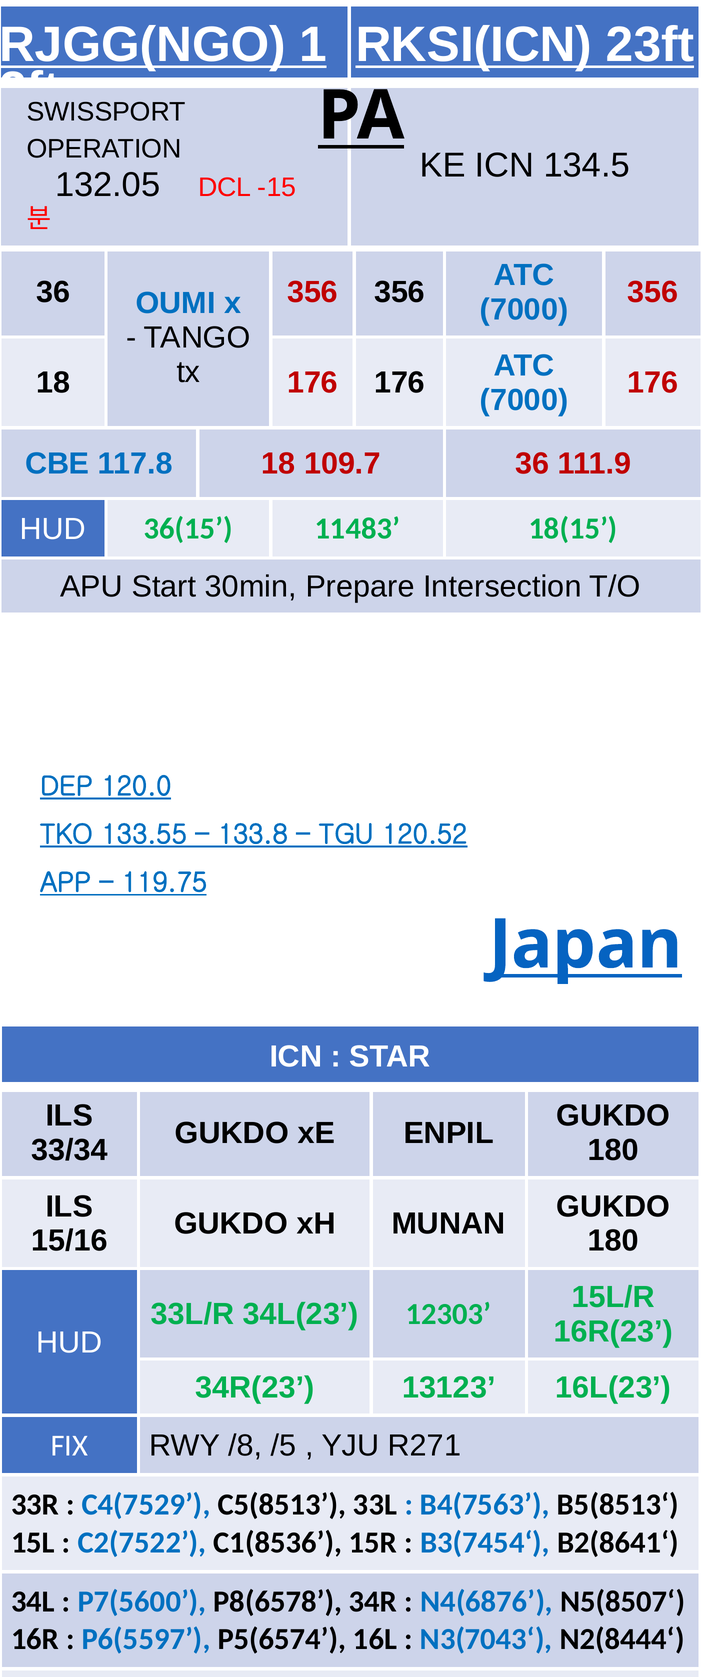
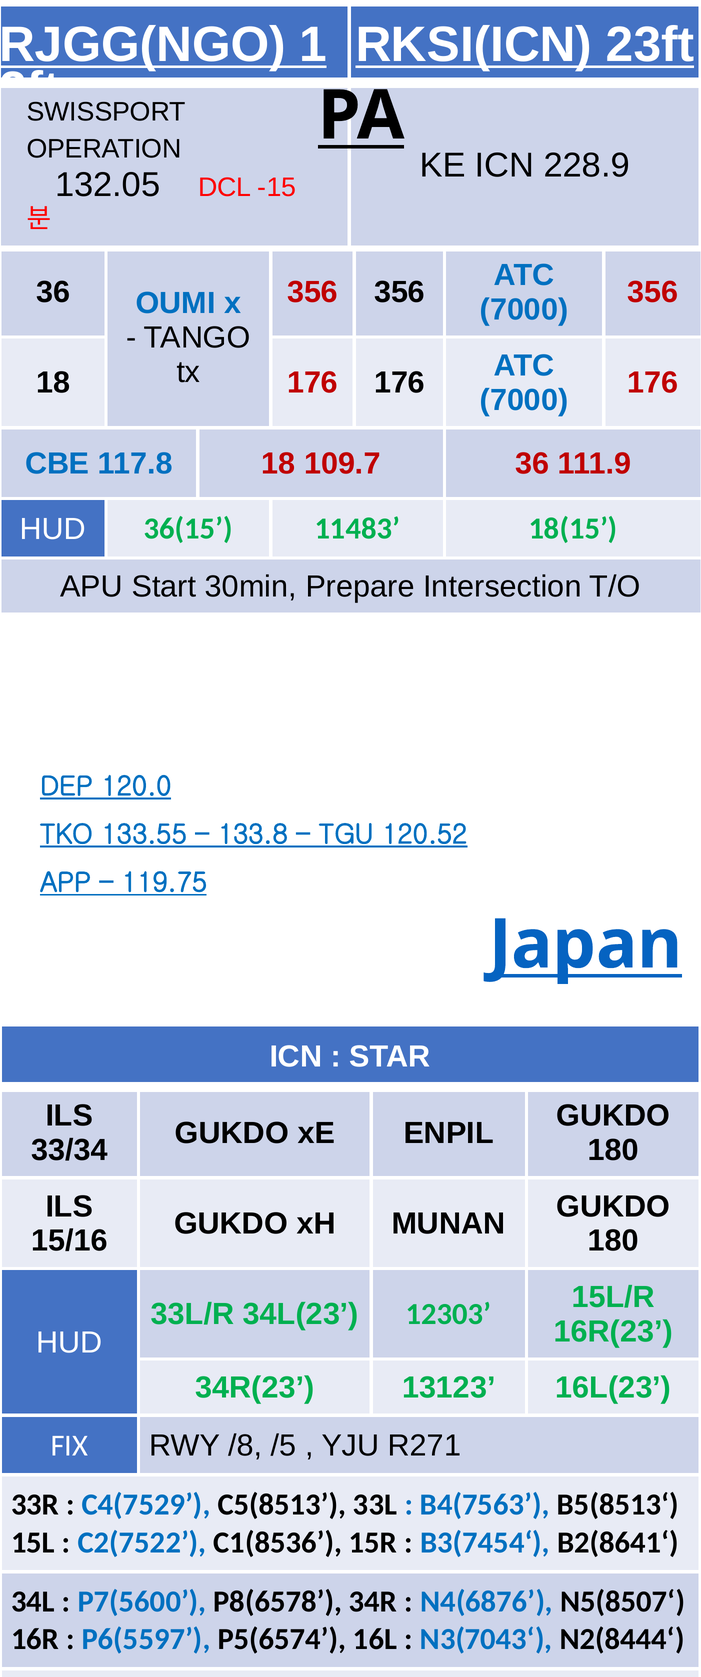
134.5: 134.5 -> 228.9
